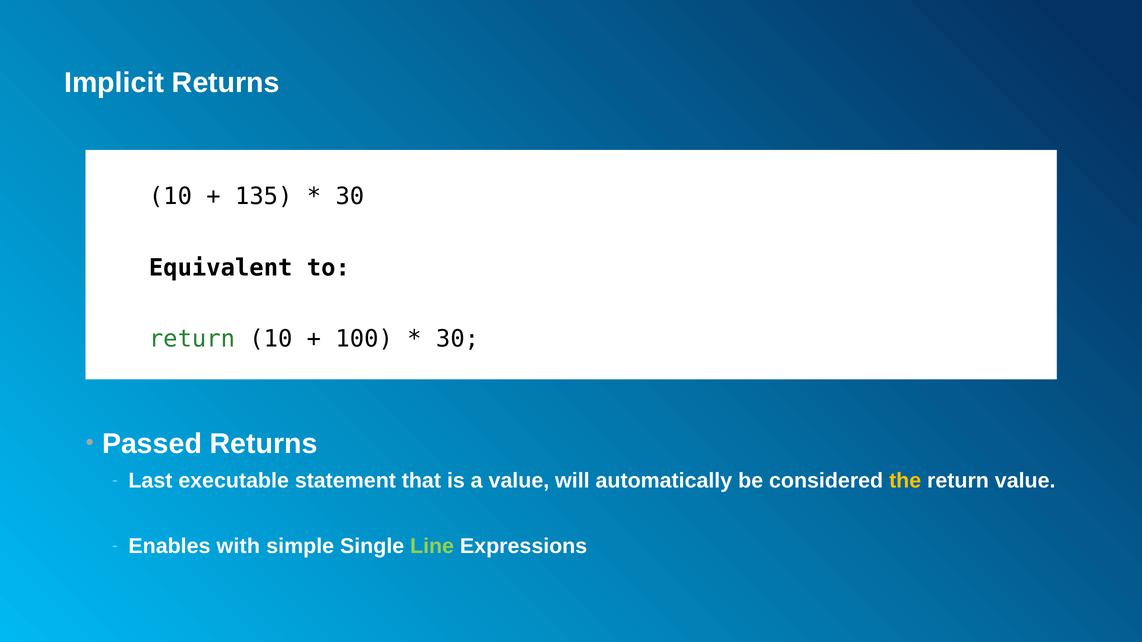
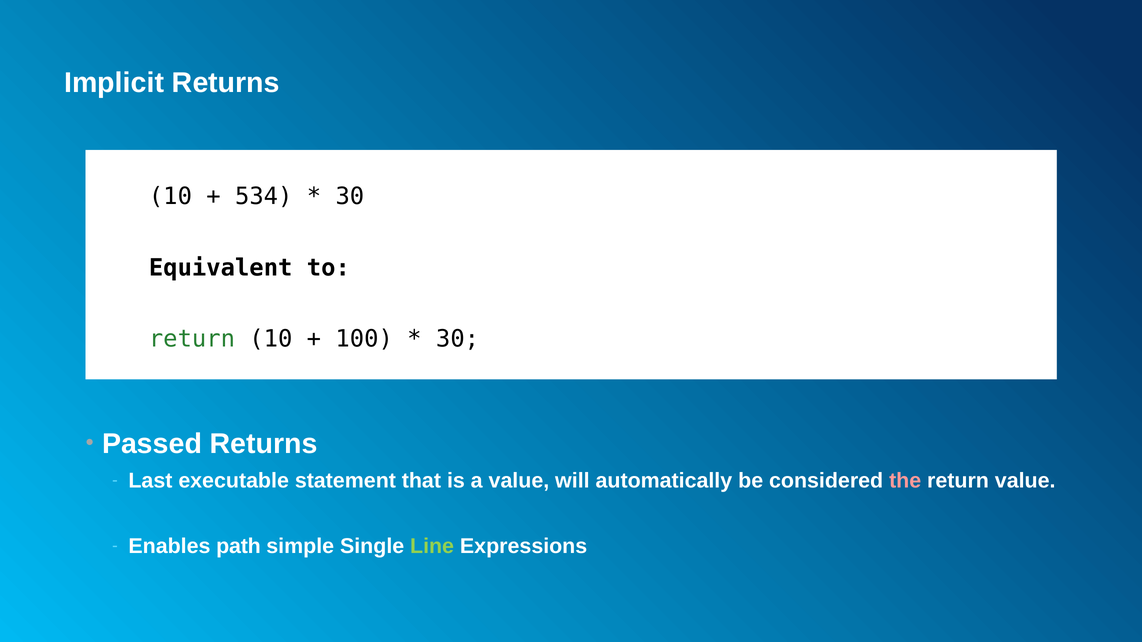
135: 135 -> 534
the colour: yellow -> pink
with: with -> path
